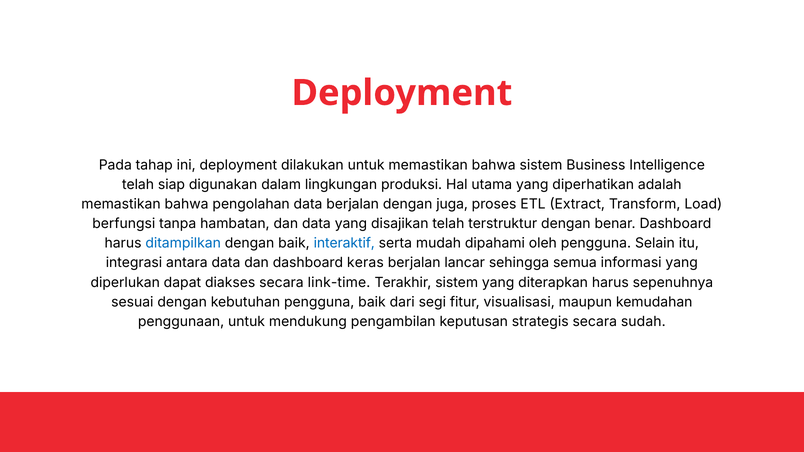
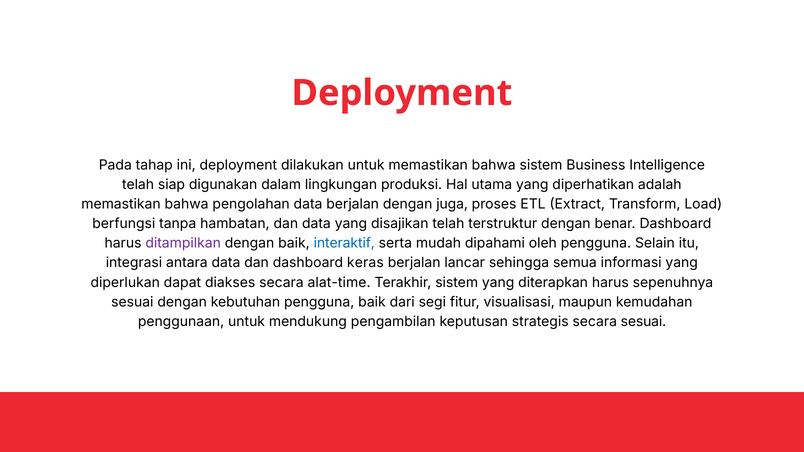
ditampilkan colour: blue -> purple
link-time: link-time -> alat-time
secara sudah: sudah -> sesuai
